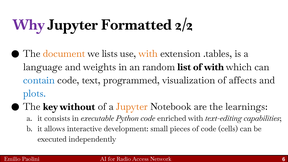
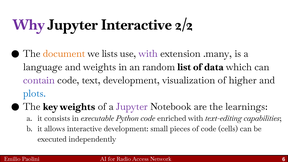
Jupyter Formatted: Formatted -> Interactive
with at (148, 54) colour: orange -> purple
.tables: .tables -> .many
of with: with -> data
contain colour: blue -> purple
text programmed: programmed -> development
affects: affects -> higher
key without: without -> weights
Jupyter at (132, 107) colour: orange -> purple
